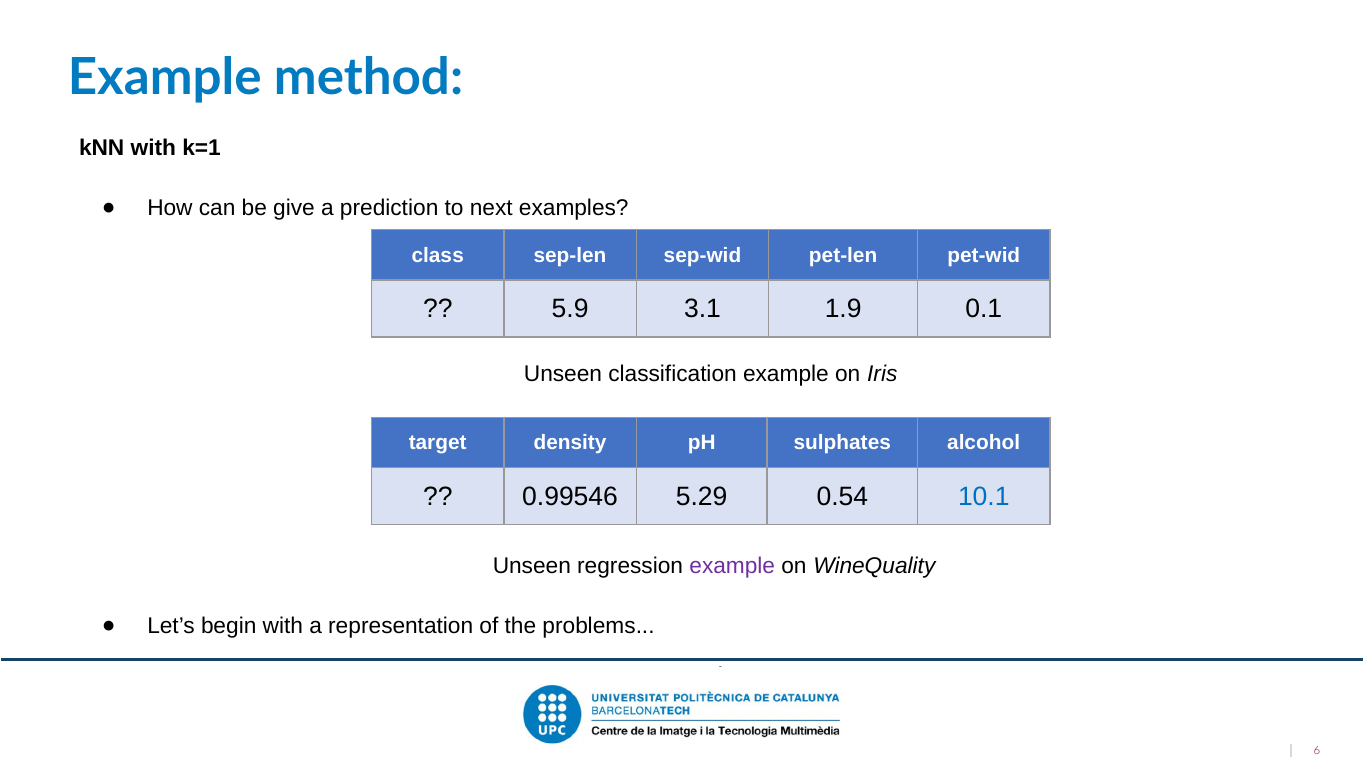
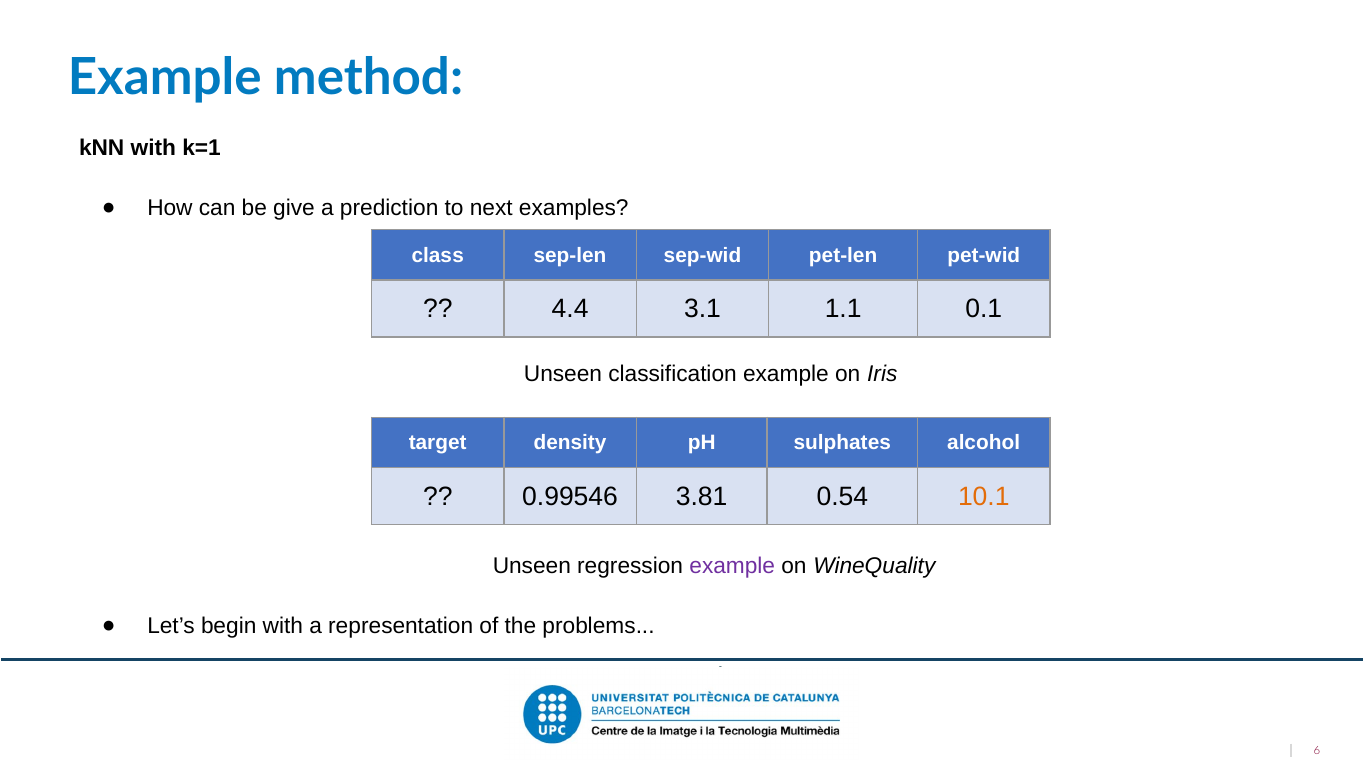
5.9: 5.9 -> 4.4
1.9: 1.9 -> 1.1
5.29: 5.29 -> 3.81
10.1 colour: blue -> orange
